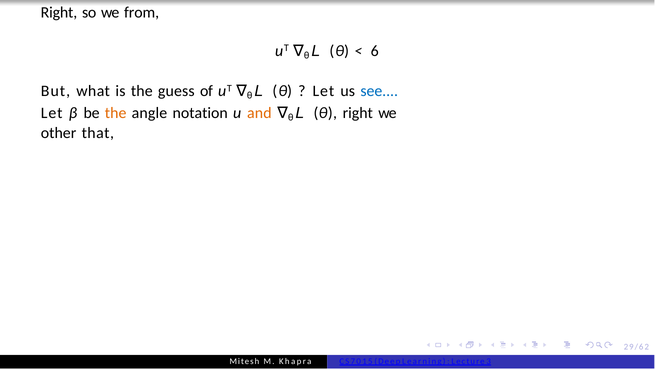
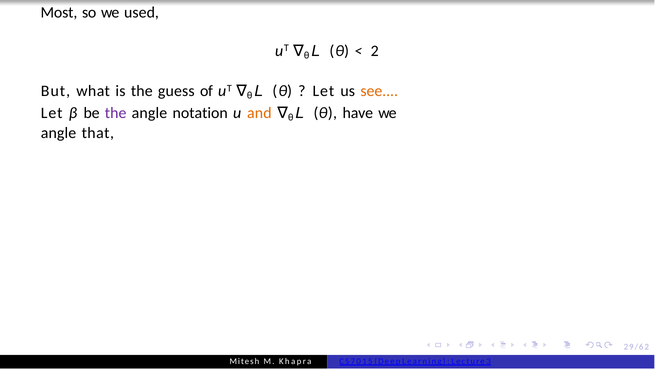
Right at (59, 12): Right -> Most
from: from -> used
6: 6 -> 2
see colour: blue -> orange
the at (116, 113) colour: orange -> purple
θ right: right -> have
other at (59, 133): other -> angle
